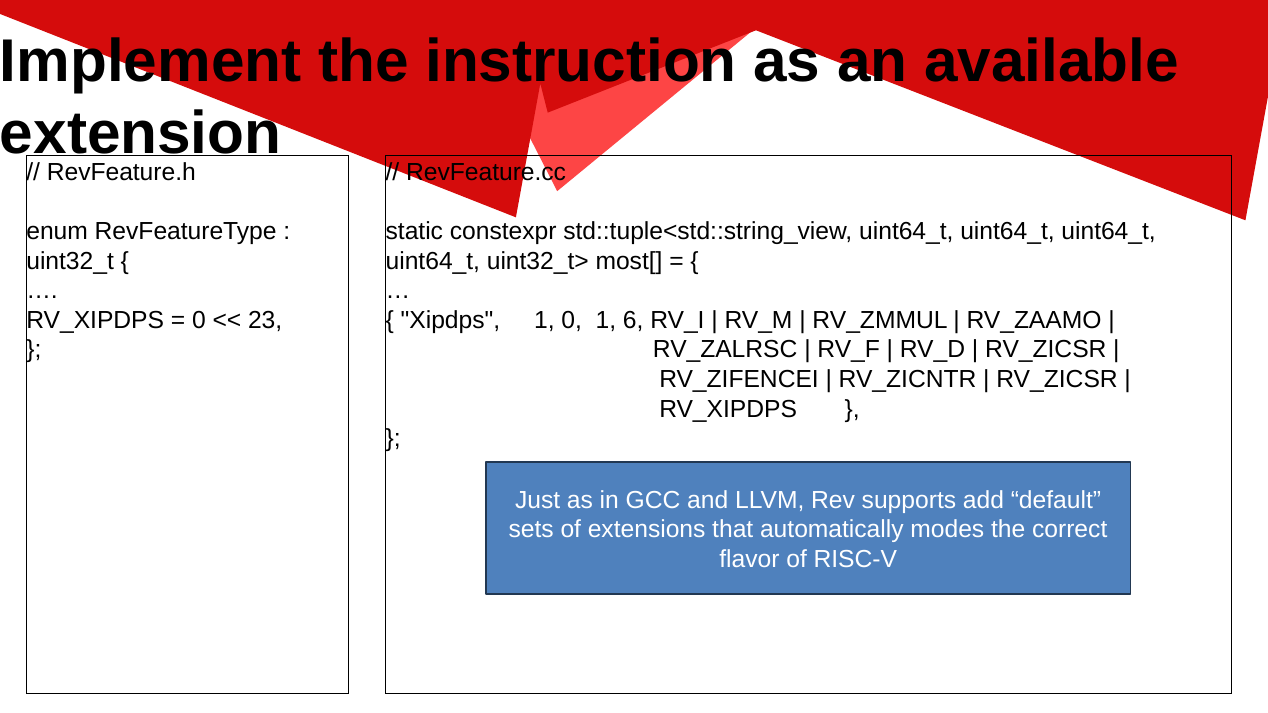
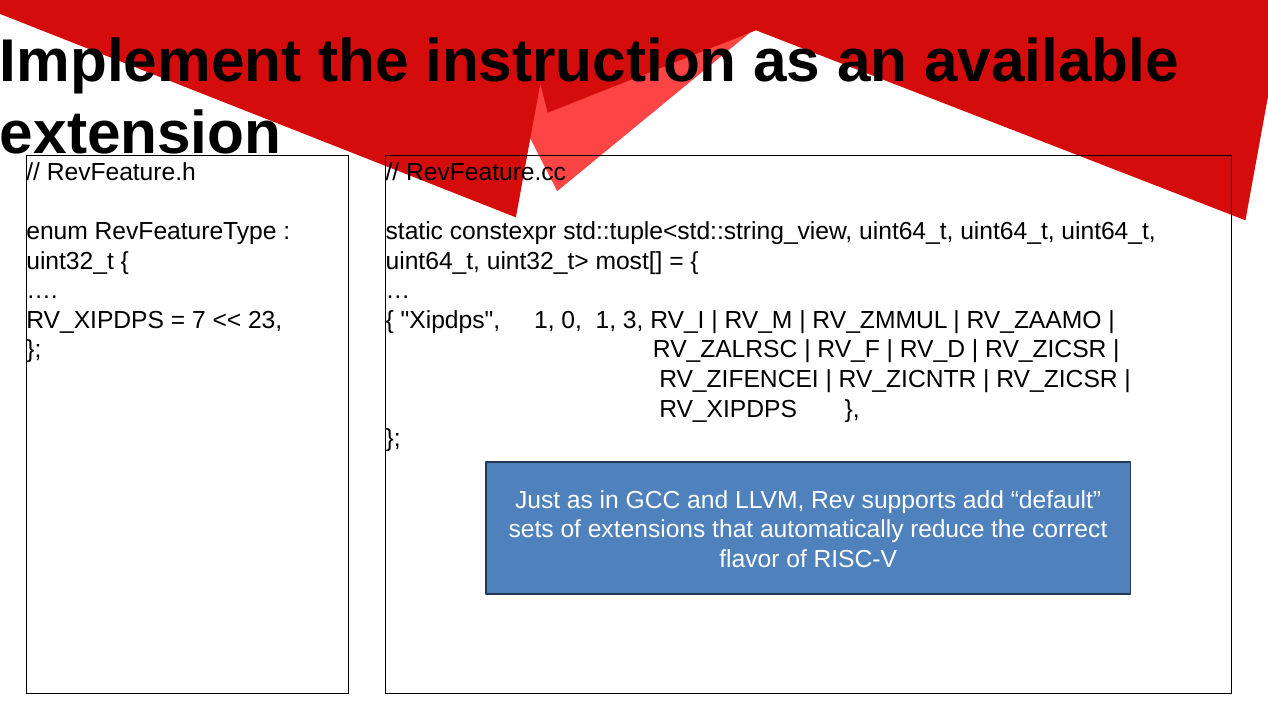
0 at (199, 320): 0 -> 7
6: 6 -> 3
modes: modes -> reduce
